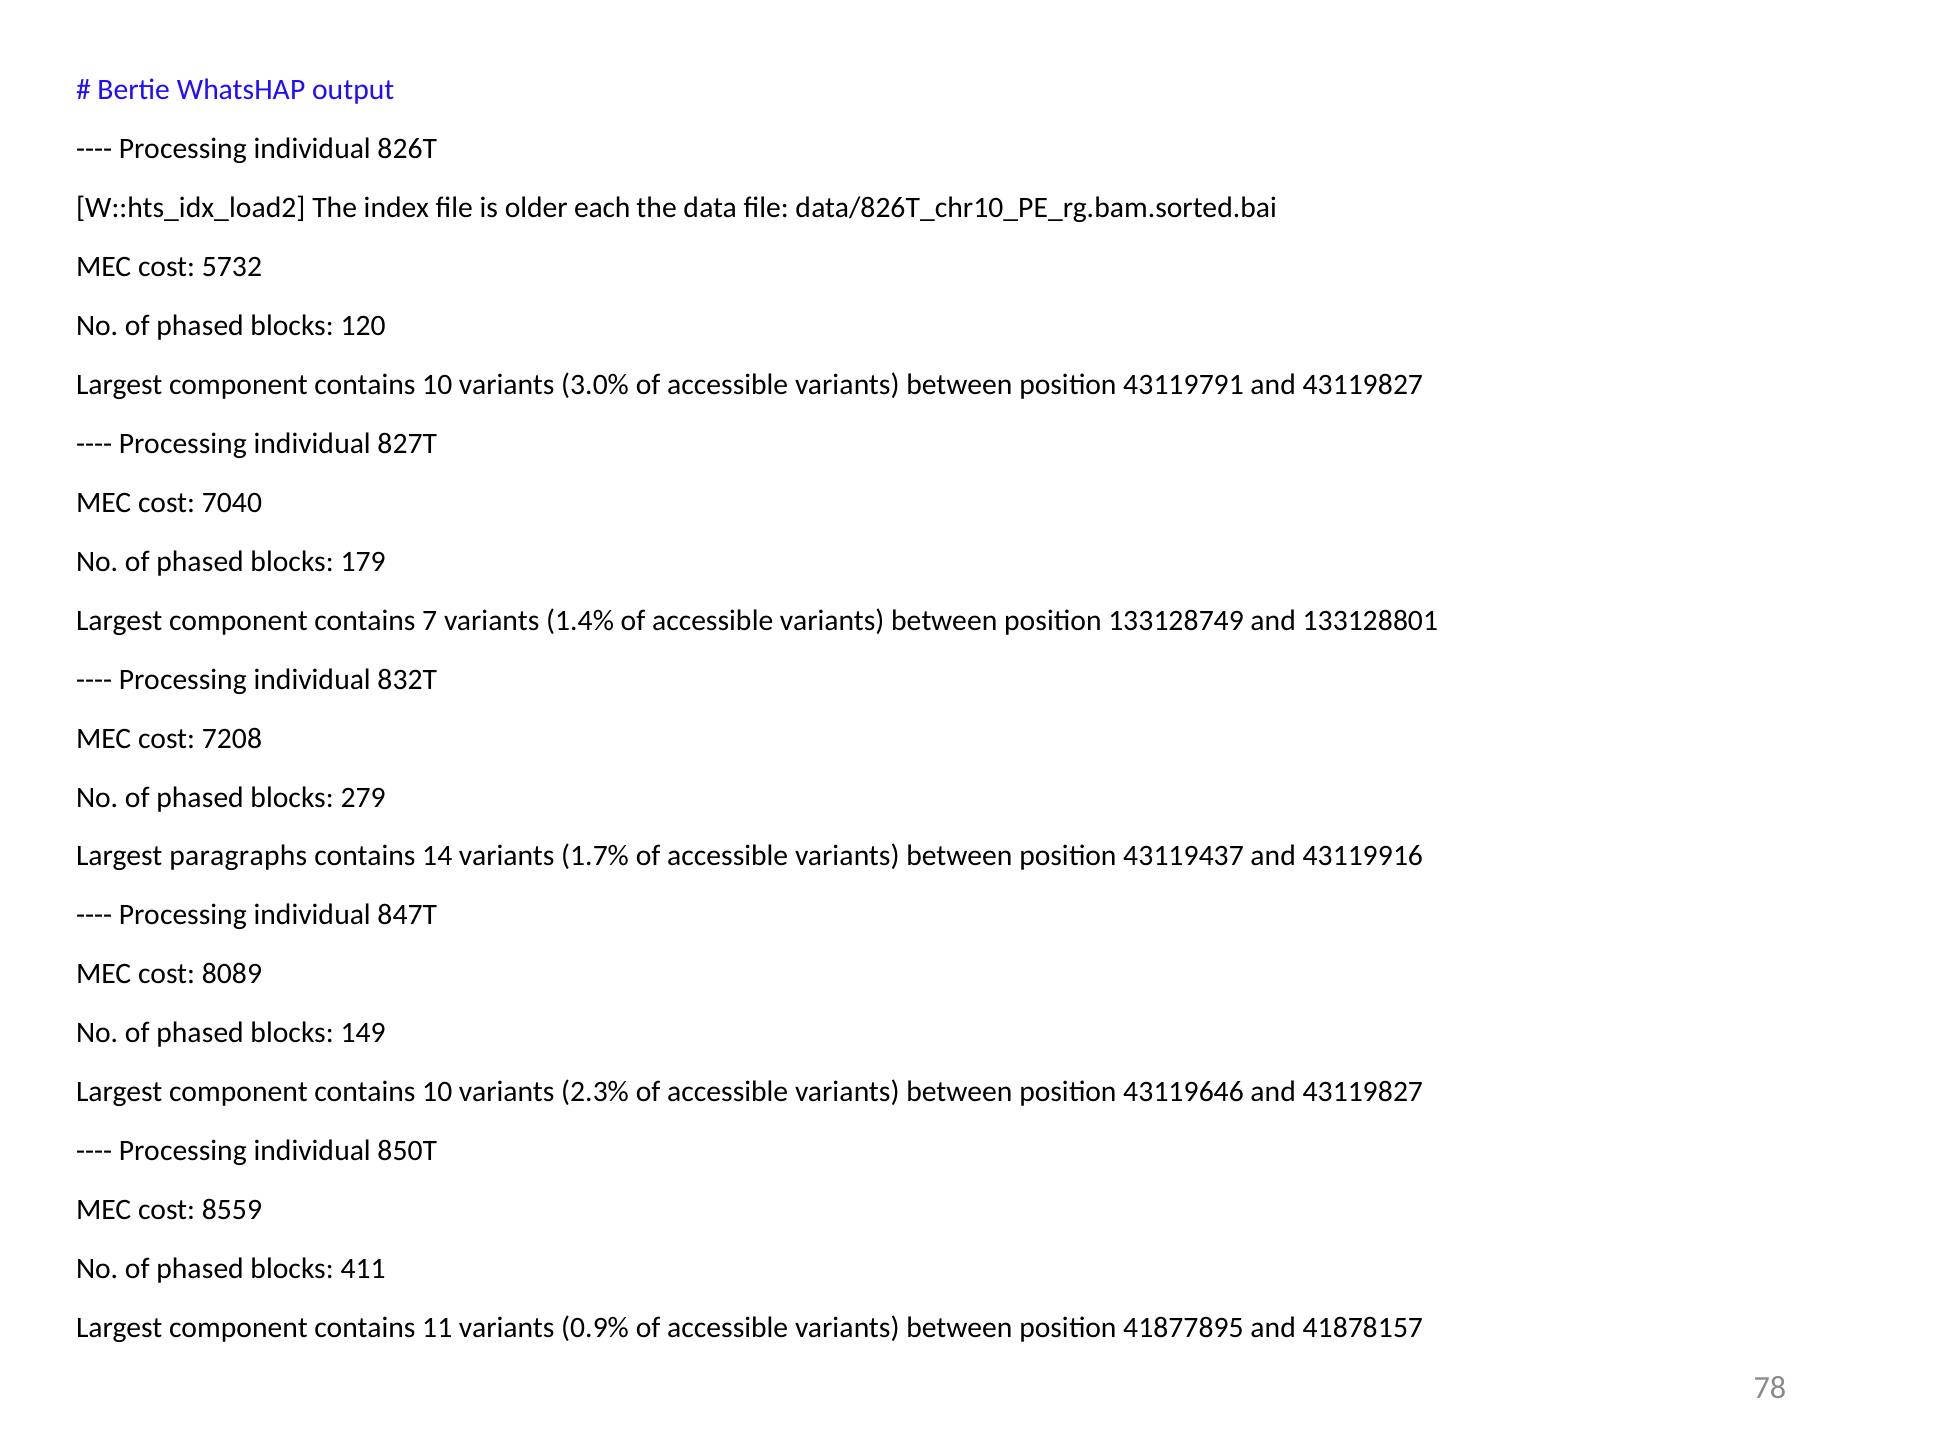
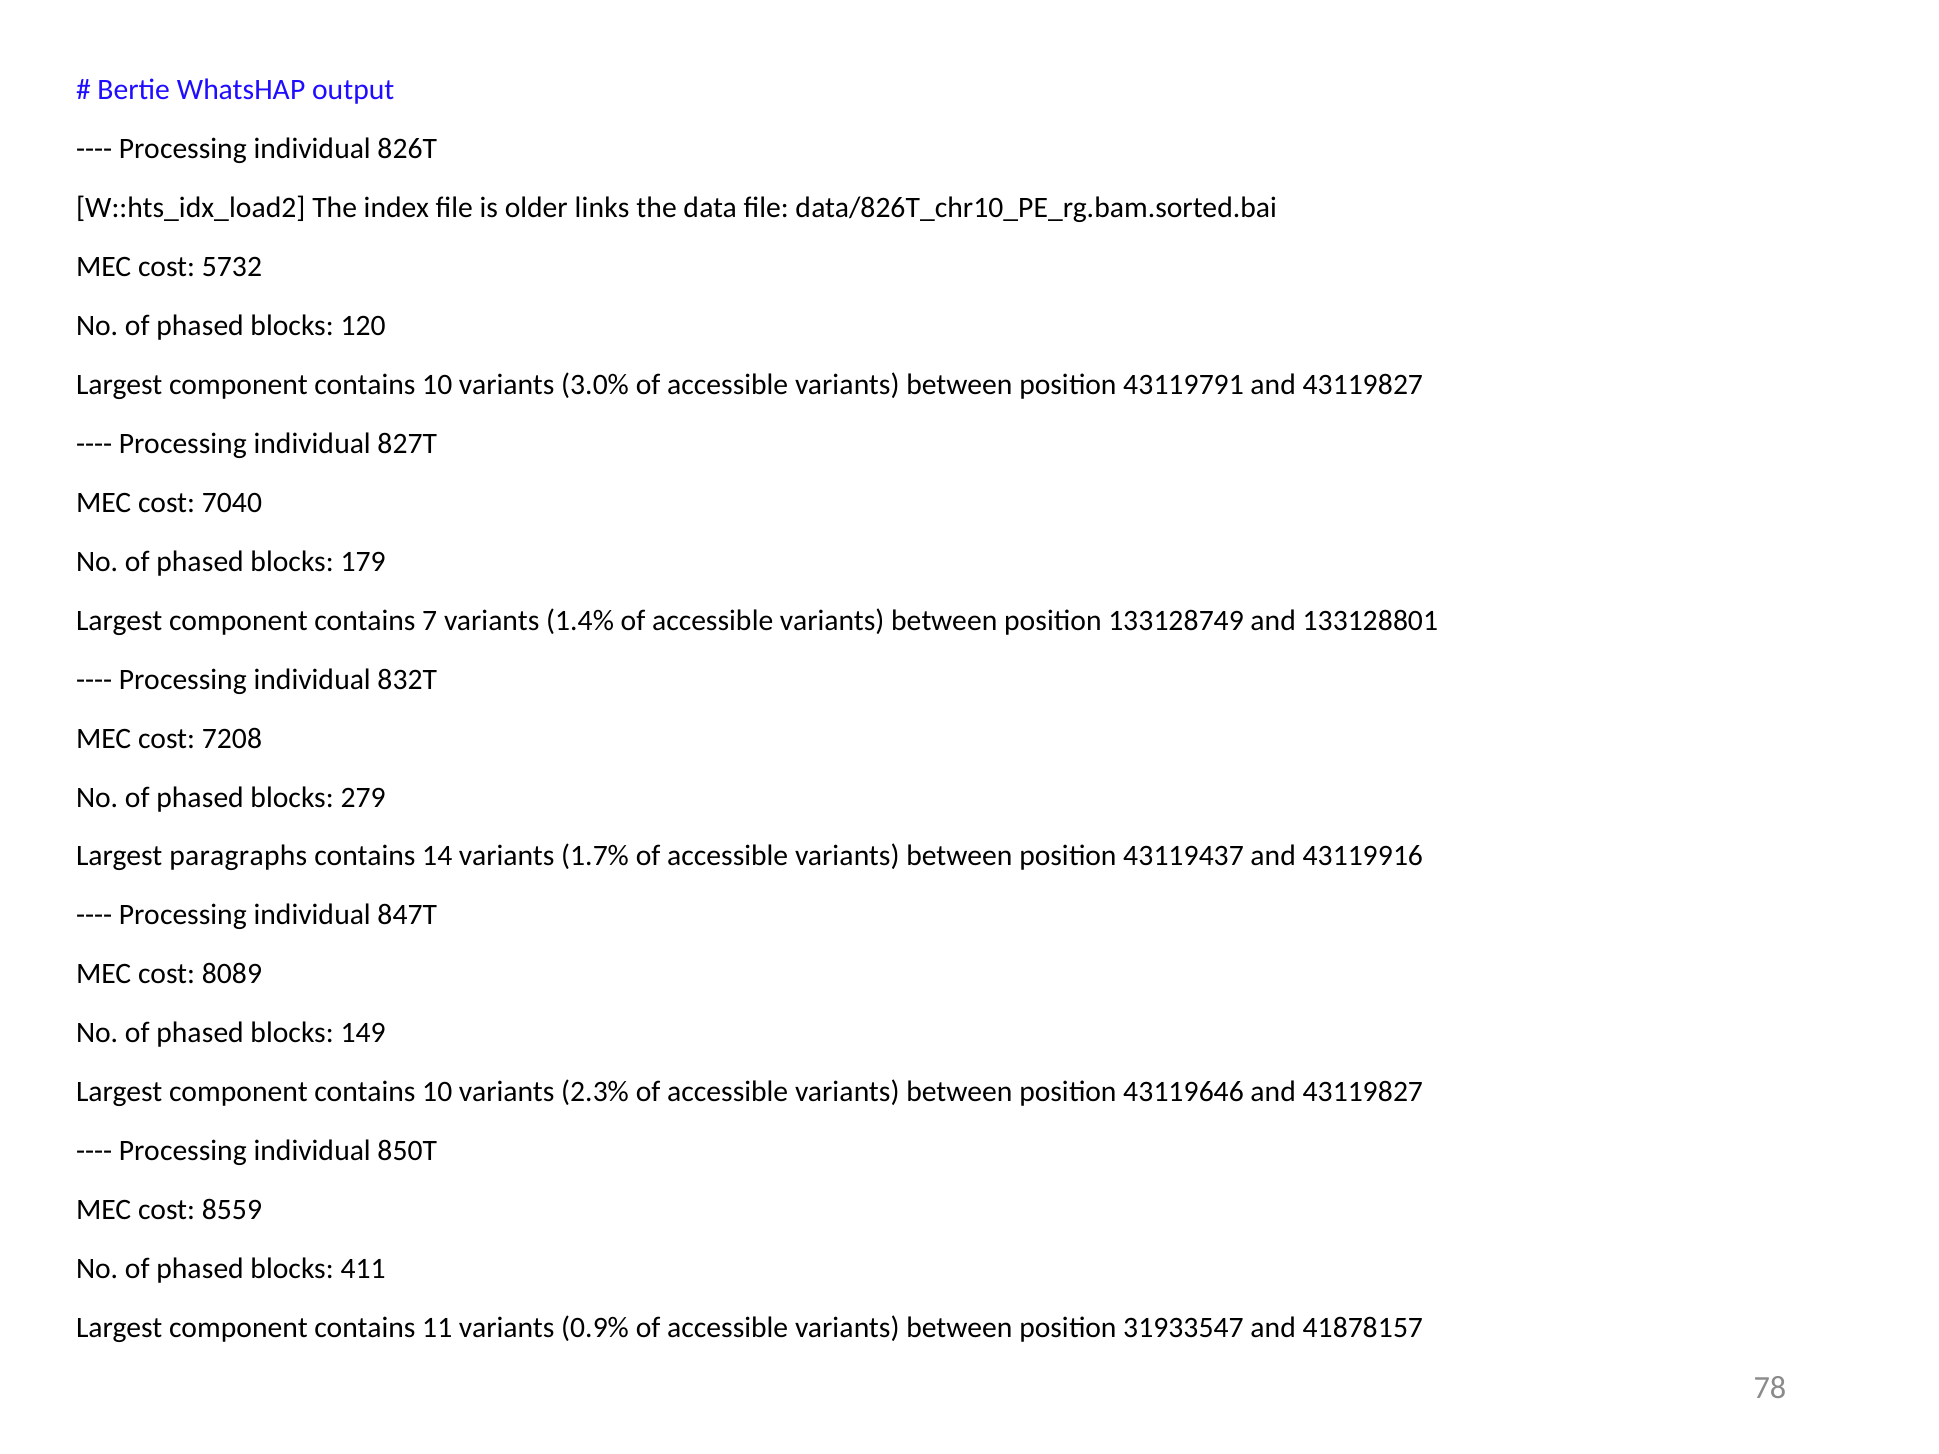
each: each -> links
41877895: 41877895 -> 31933547
